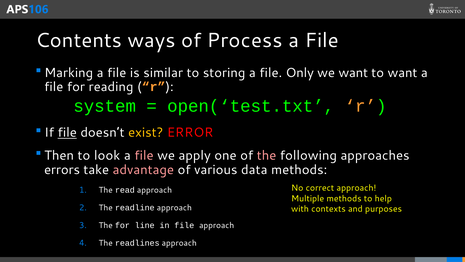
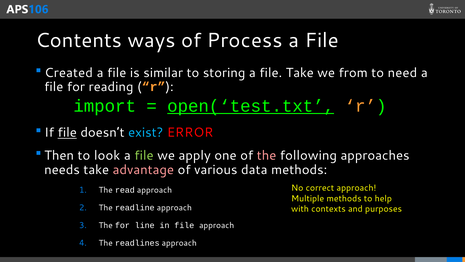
Marking: Marking -> Created
file Only: Only -> Take
we want: want -> from
to want: want -> need
system: system -> import
open(‘test.txt underline: none -> present
exist colour: yellow -> light blue
file at (144, 155) colour: pink -> light green
errors: errors -> needs
